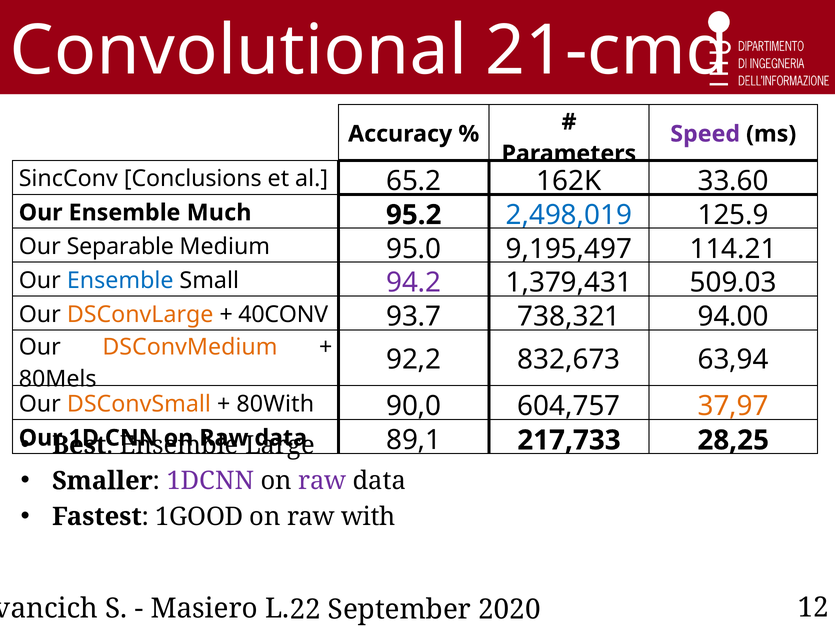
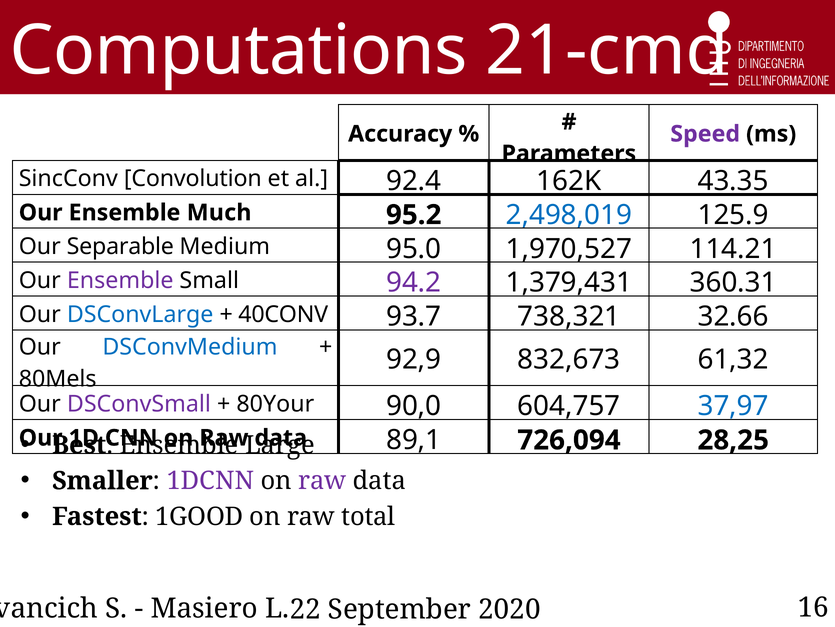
Convolutional: Convolutional -> Computations
Conclusions: Conclusions -> Convolution
65.2: 65.2 -> 92.4
33.60: 33.60 -> 43.35
9,195,497: 9,195,497 -> 1,970,527
Ensemble at (120, 280) colour: blue -> purple
509.03: 509.03 -> 360.31
DSConvLarge colour: orange -> blue
94.00: 94.00 -> 32.66
DSConvMedium colour: orange -> blue
92,2: 92,2 -> 92,9
63,94: 63,94 -> 61,32
DSConvSmall colour: orange -> purple
80With: 80With -> 80Your
37,97 colour: orange -> blue
217,733: 217,733 -> 726,094
with: with -> total
12: 12 -> 16
